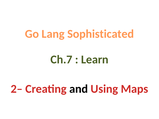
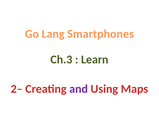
Sophisticated: Sophisticated -> Smartphones
Ch.7: Ch.7 -> Ch.3
and colour: black -> purple
